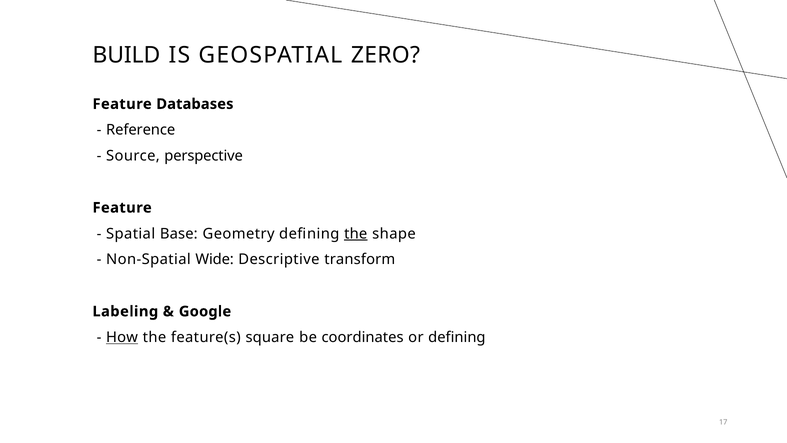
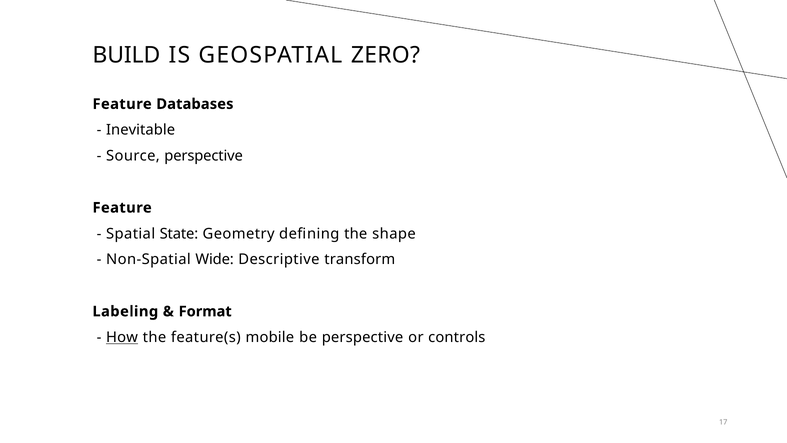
Reference: Reference -> Inevitable
Base: Base -> State
the at (356, 234) underline: present -> none
Google: Google -> Format
square: square -> mobile
be coordinates: coordinates -> perspective
or defining: defining -> controls
